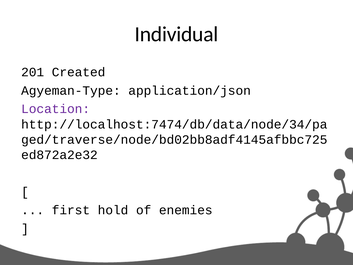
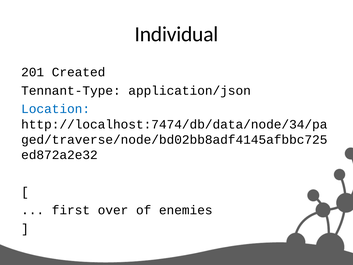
Agyeman-Type: Agyeman-Type -> Tennant-Type
Location colour: purple -> blue
hold: hold -> over
